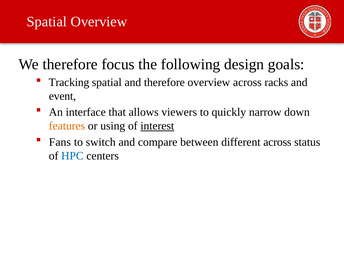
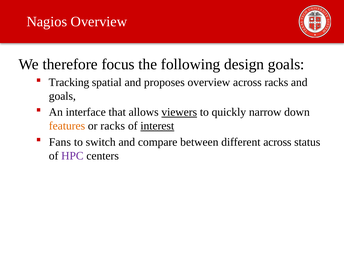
Spatial at (47, 22): Spatial -> Nagios
and therefore: therefore -> proposes
event at (62, 96): event -> goals
viewers underline: none -> present
or using: using -> racks
HPC colour: blue -> purple
